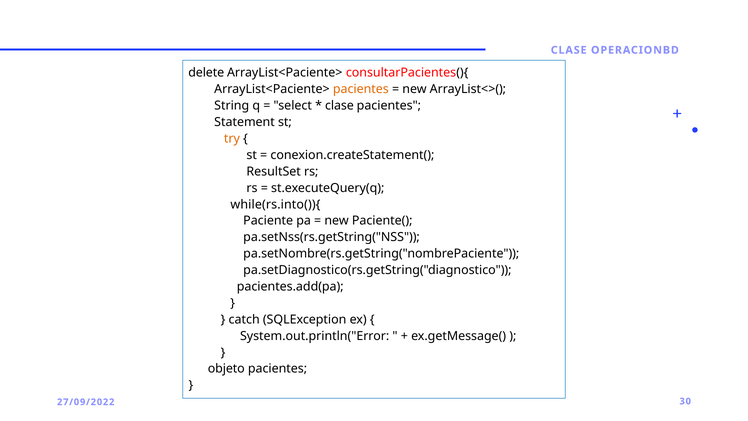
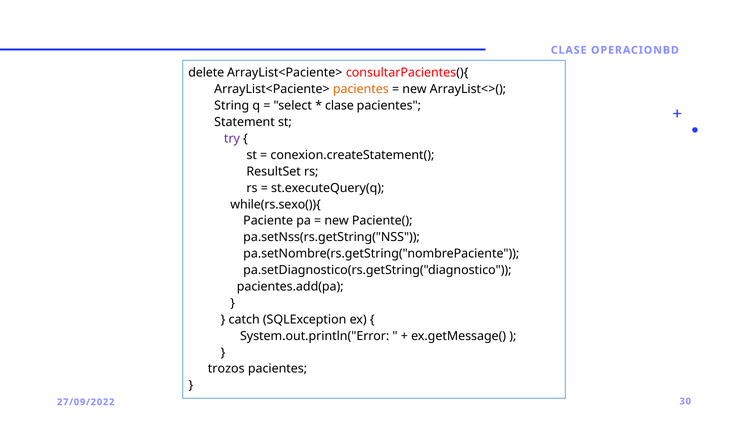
try colour: orange -> purple
while(rs.into()){: while(rs.into()){ -> while(rs.sexo()){
objeto: objeto -> trozos
